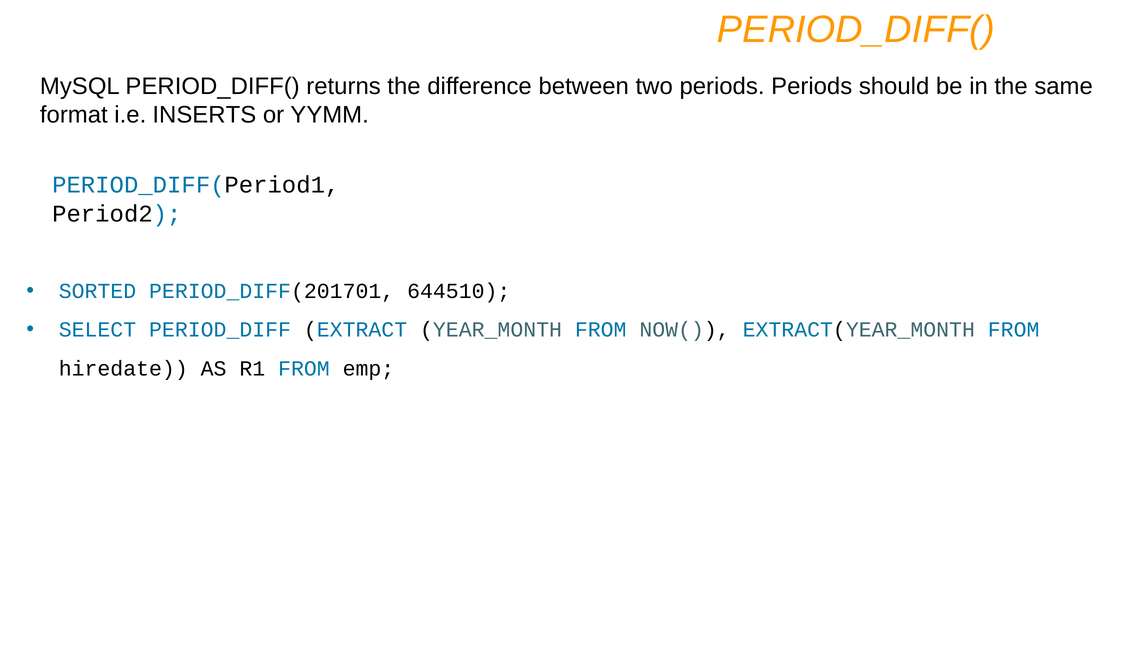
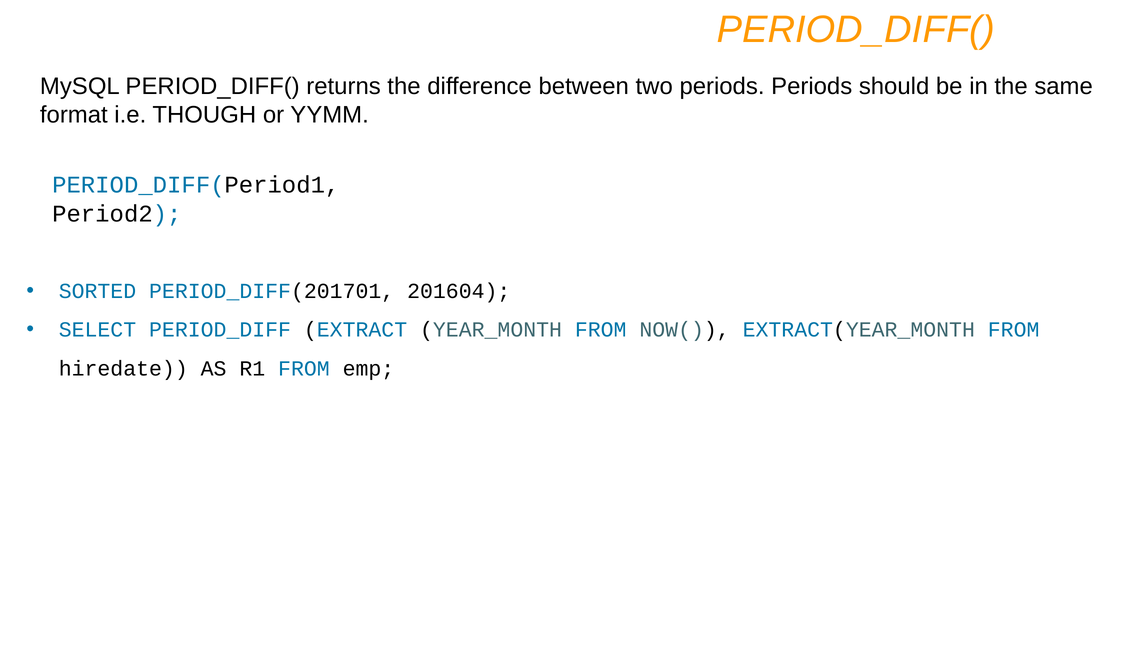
INSERTS: INSERTS -> THOUGH
644510: 644510 -> 201604
